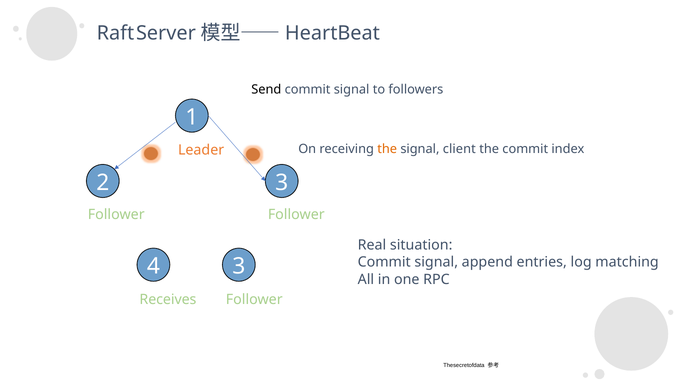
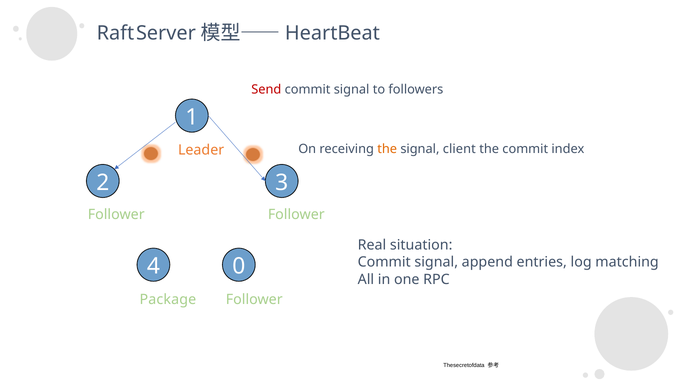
Send colour: black -> red
4 3: 3 -> 0
Receives: Receives -> Package
